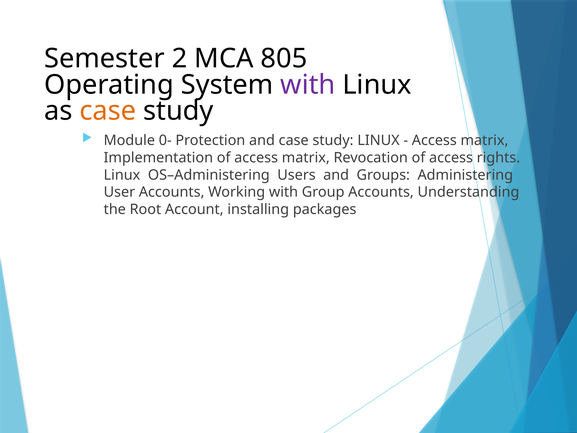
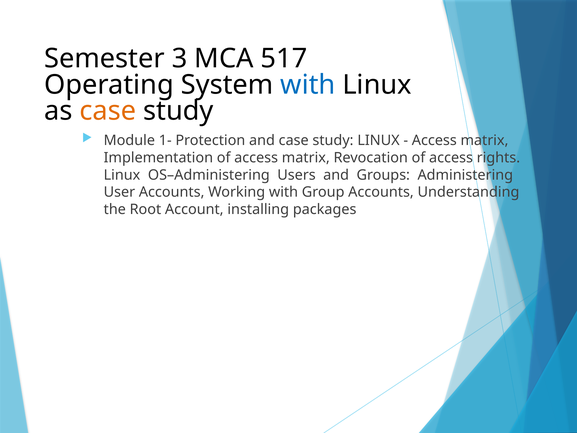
2: 2 -> 3
805: 805 -> 517
with at (308, 85) colour: purple -> blue
0-: 0- -> 1-
